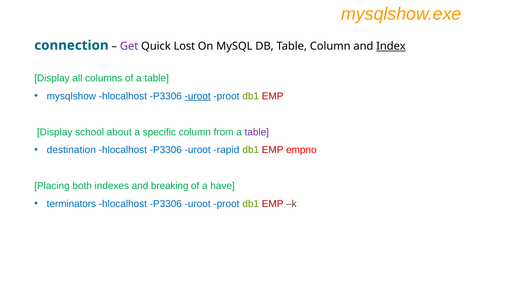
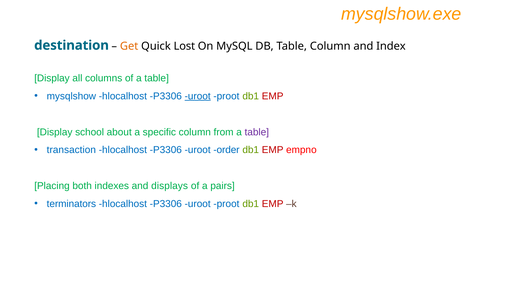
connection: connection -> destination
Get colour: purple -> orange
Index underline: present -> none
destination: destination -> transaction
rapid: rapid -> order
breaking: breaking -> displays
have: have -> pairs
